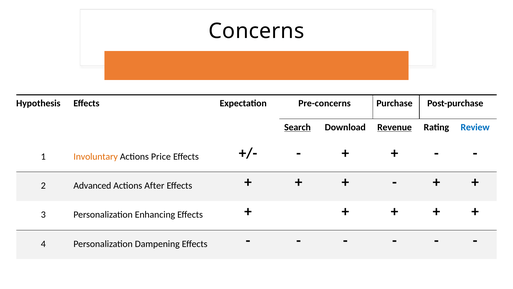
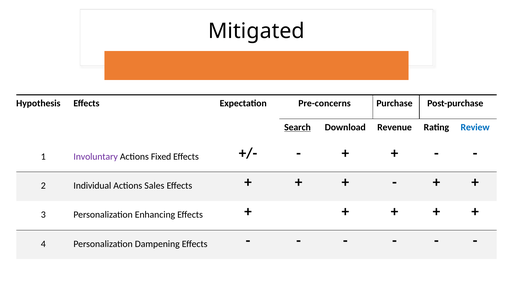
Concerns: Concerns -> Mitigated
Revenue underline: present -> none
Involuntary colour: orange -> purple
Price: Price -> Fixed
Advanced: Advanced -> Individual
After: After -> Sales
